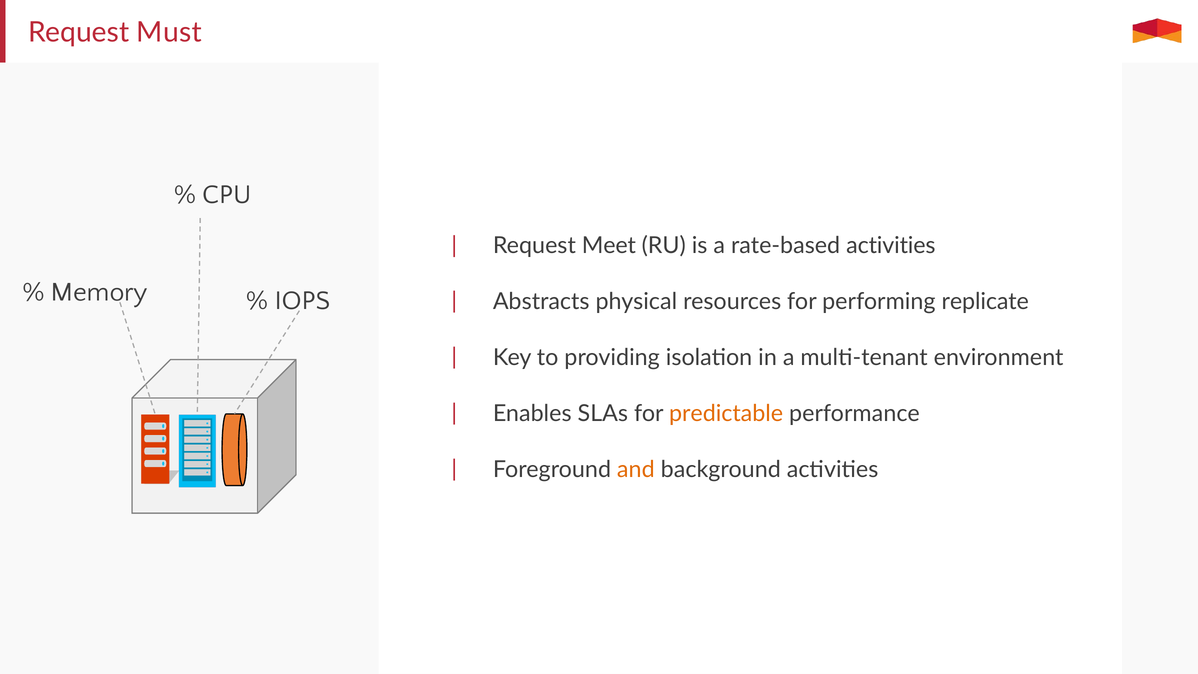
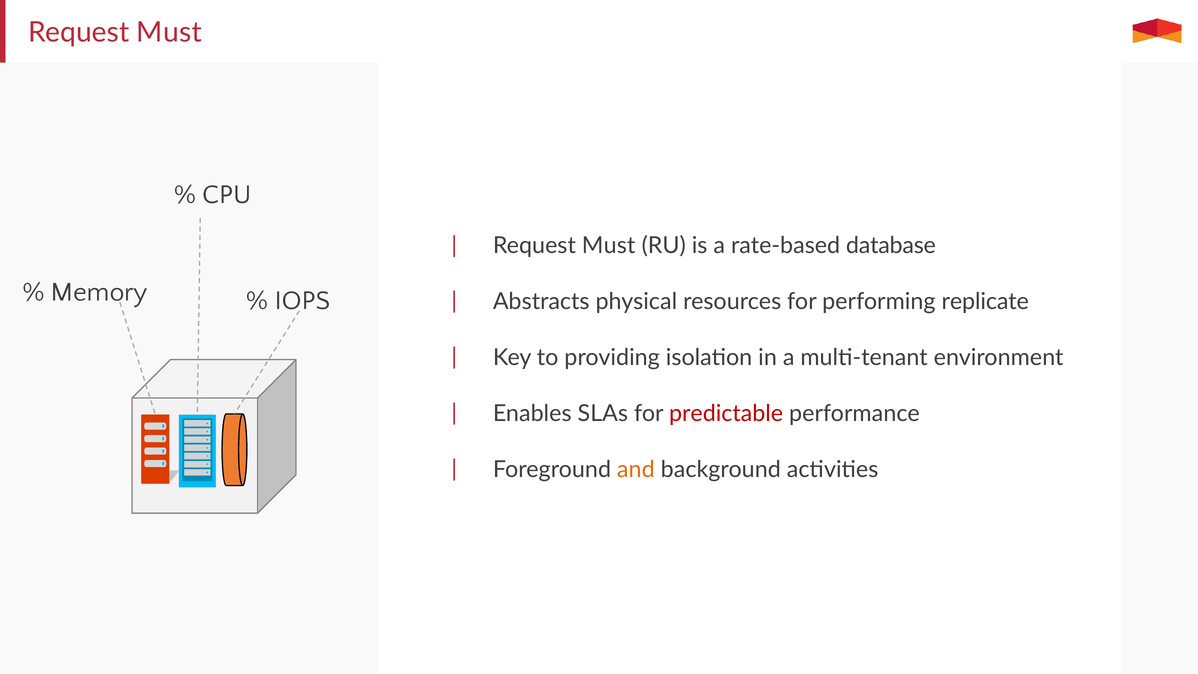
Meet at (609, 246): Meet -> Must
rate-based activities: activities -> database
predictable colour: orange -> red
